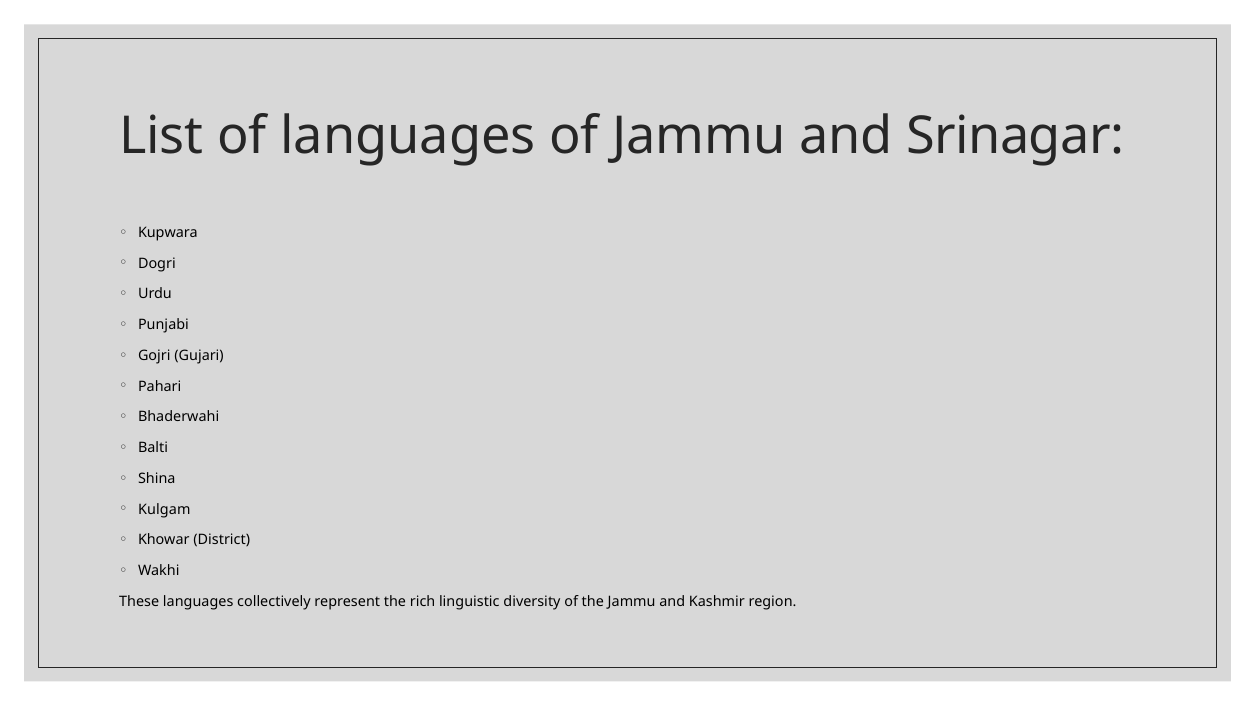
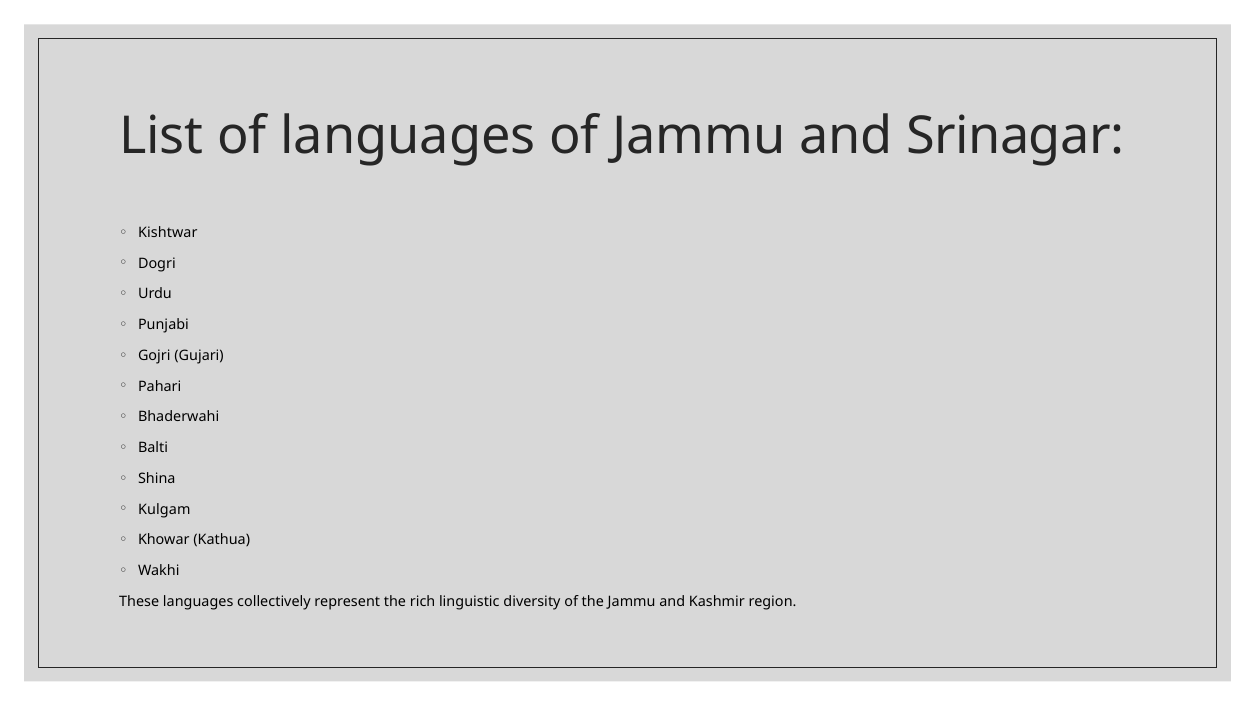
Kupwara: Kupwara -> Kishtwar
District: District -> Kathua
